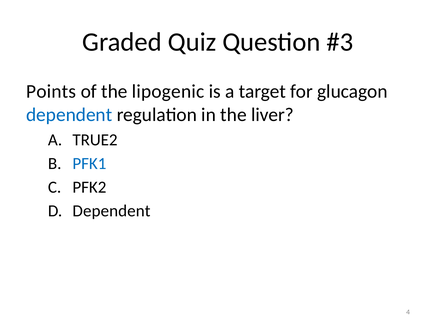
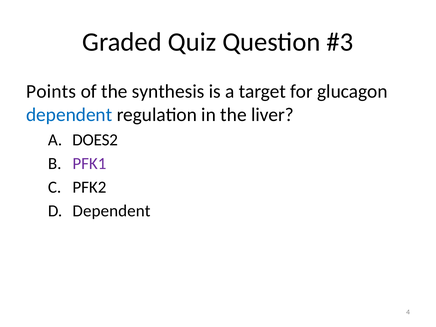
lipogenic: lipogenic -> synthesis
TRUE2: TRUE2 -> DOES2
PFK1 colour: blue -> purple
